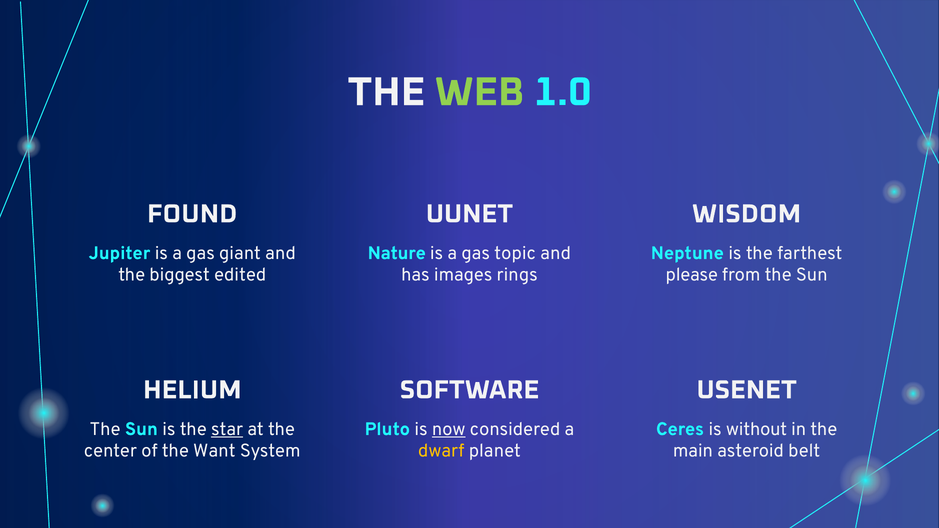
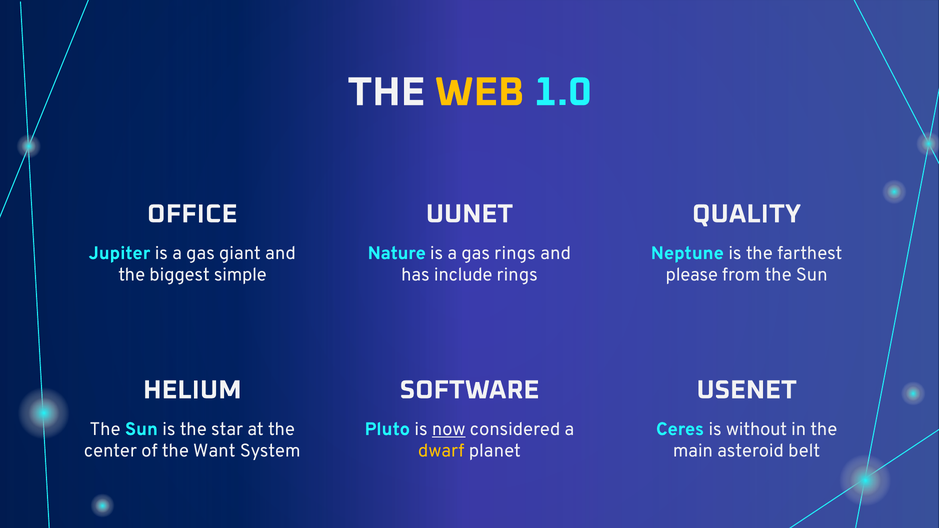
WEB colour: light green -> yellow
FOUND: FOUND -> OFFICE
WISDOM: WISDOM -> QUALITY
gas topic: topic -> rings
edited: edited -> simple
images: images -> include
star underline: present -> none
